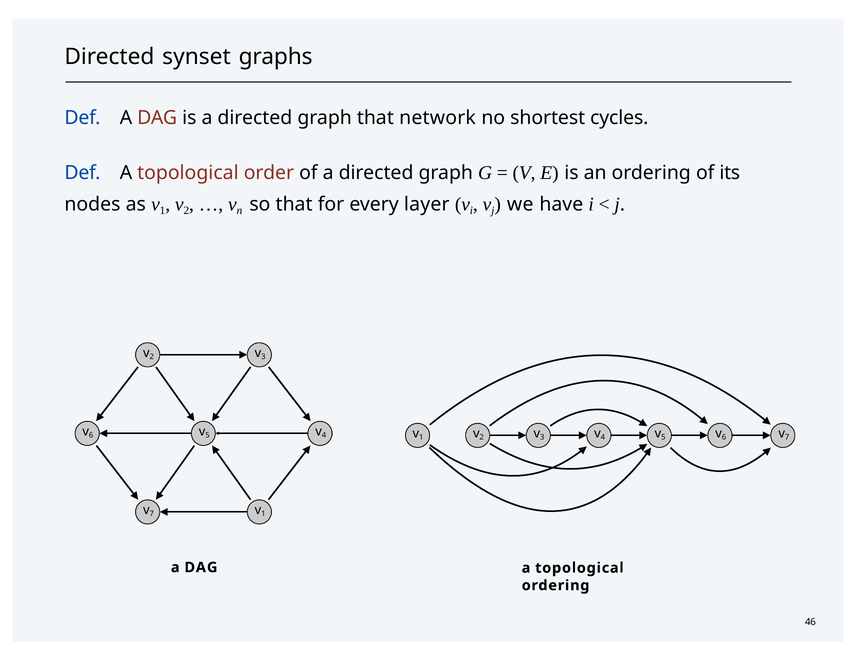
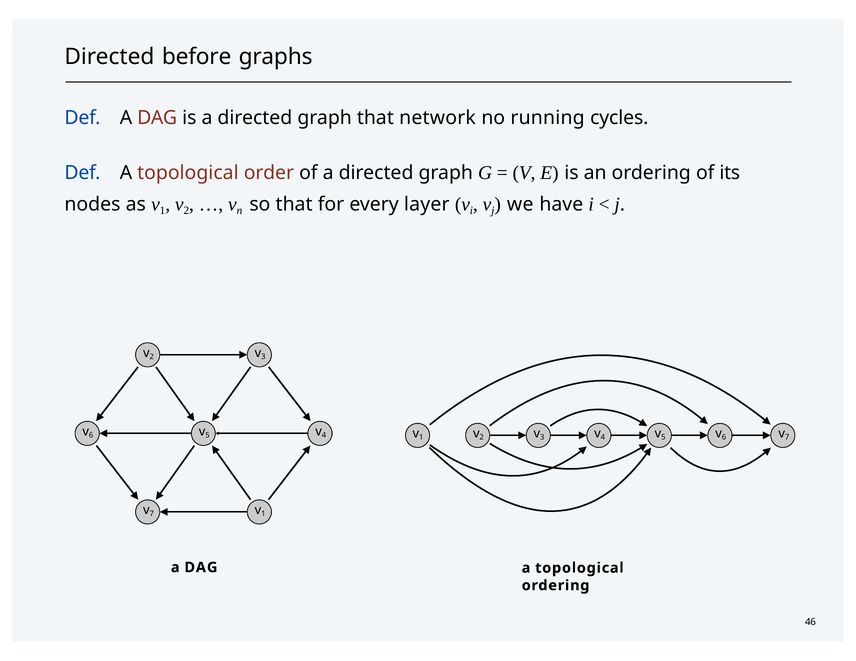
synset: synset -> before
shortest: shortest -> running
